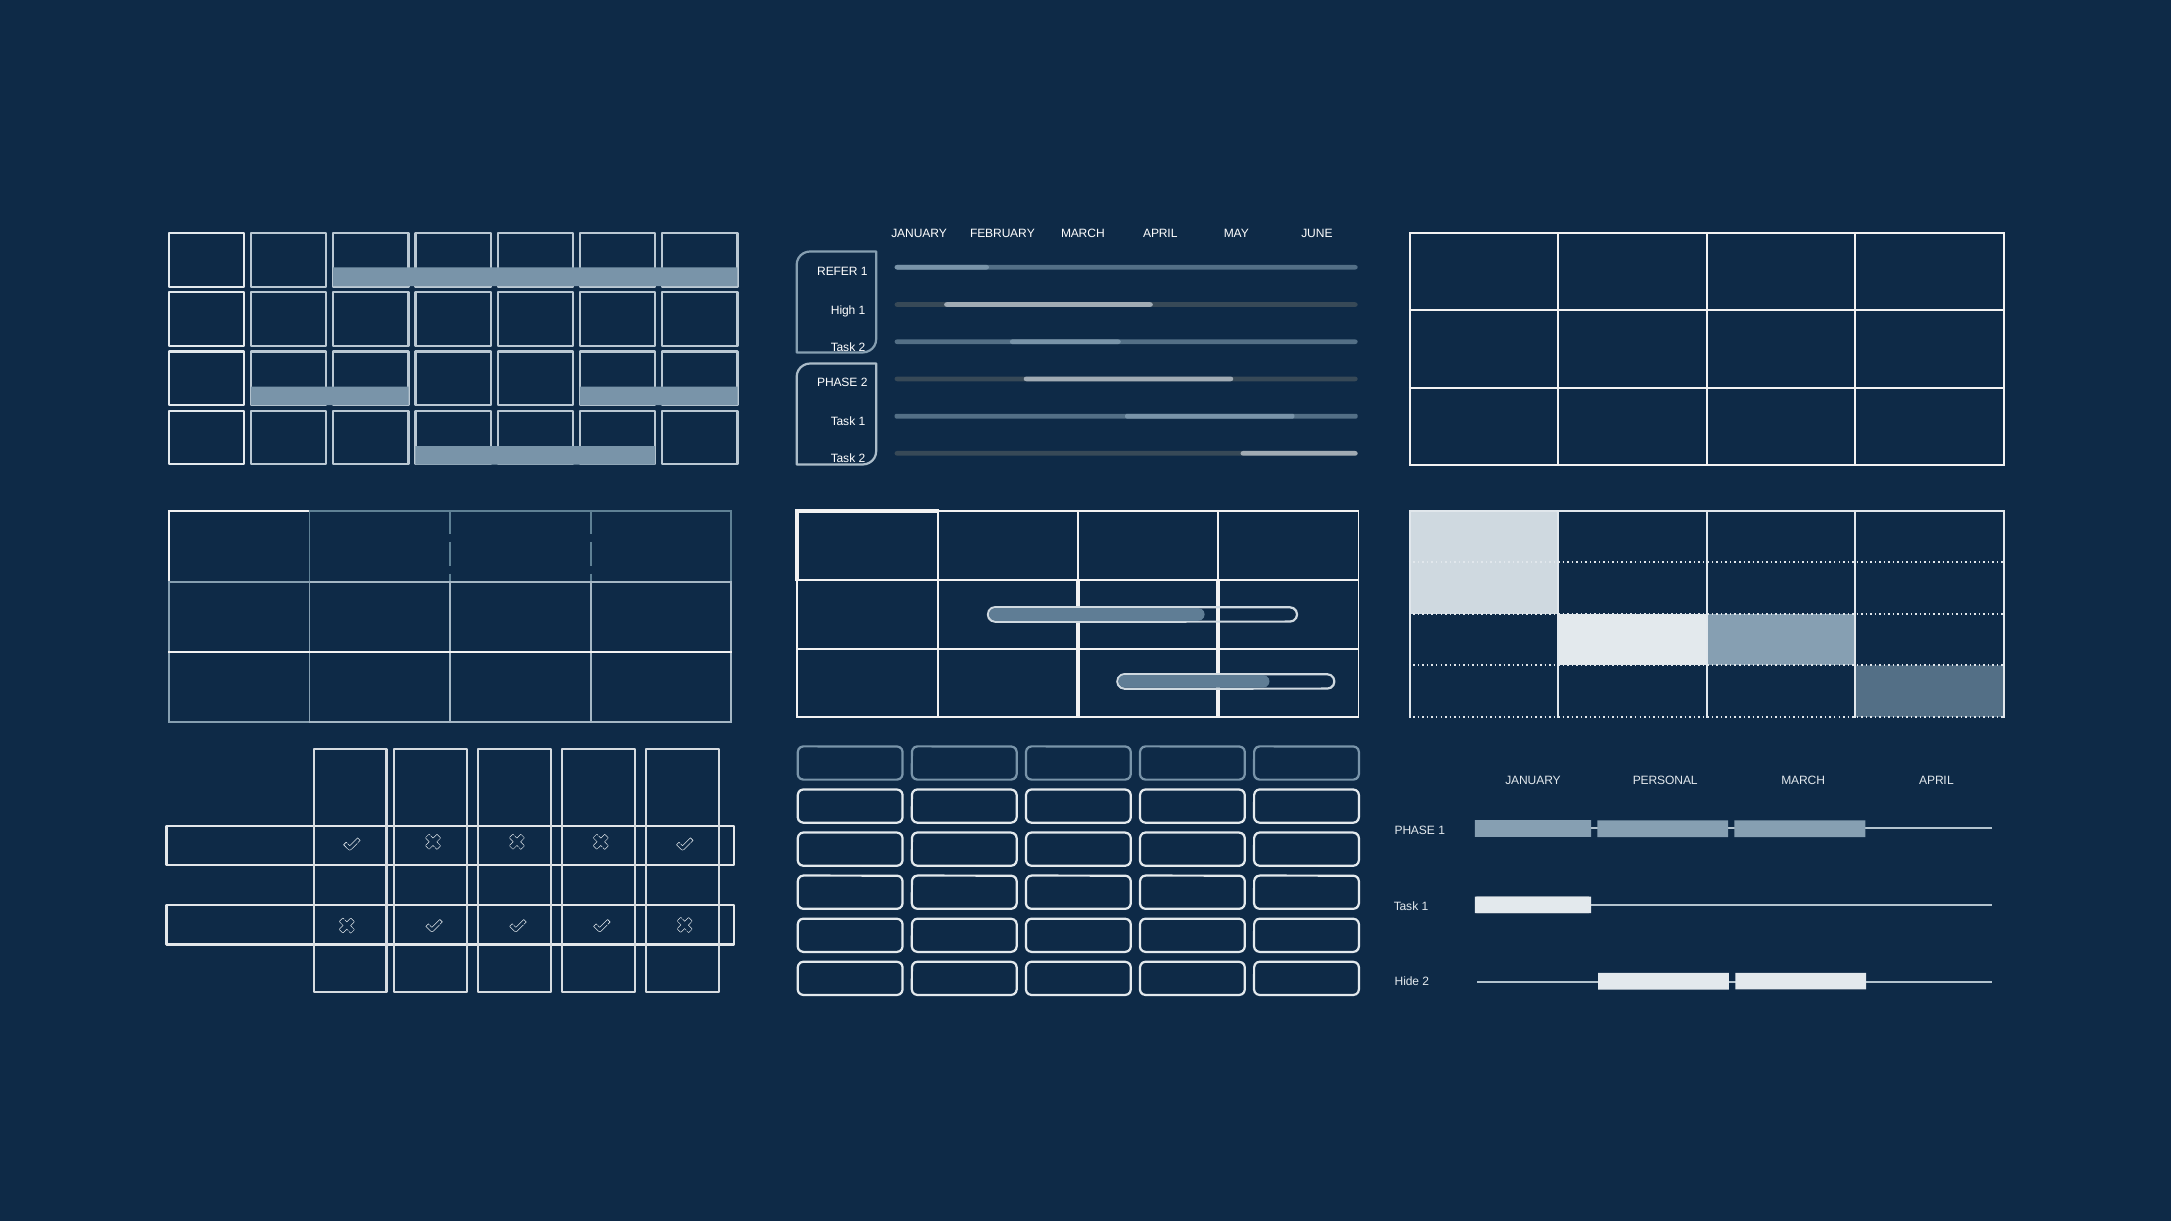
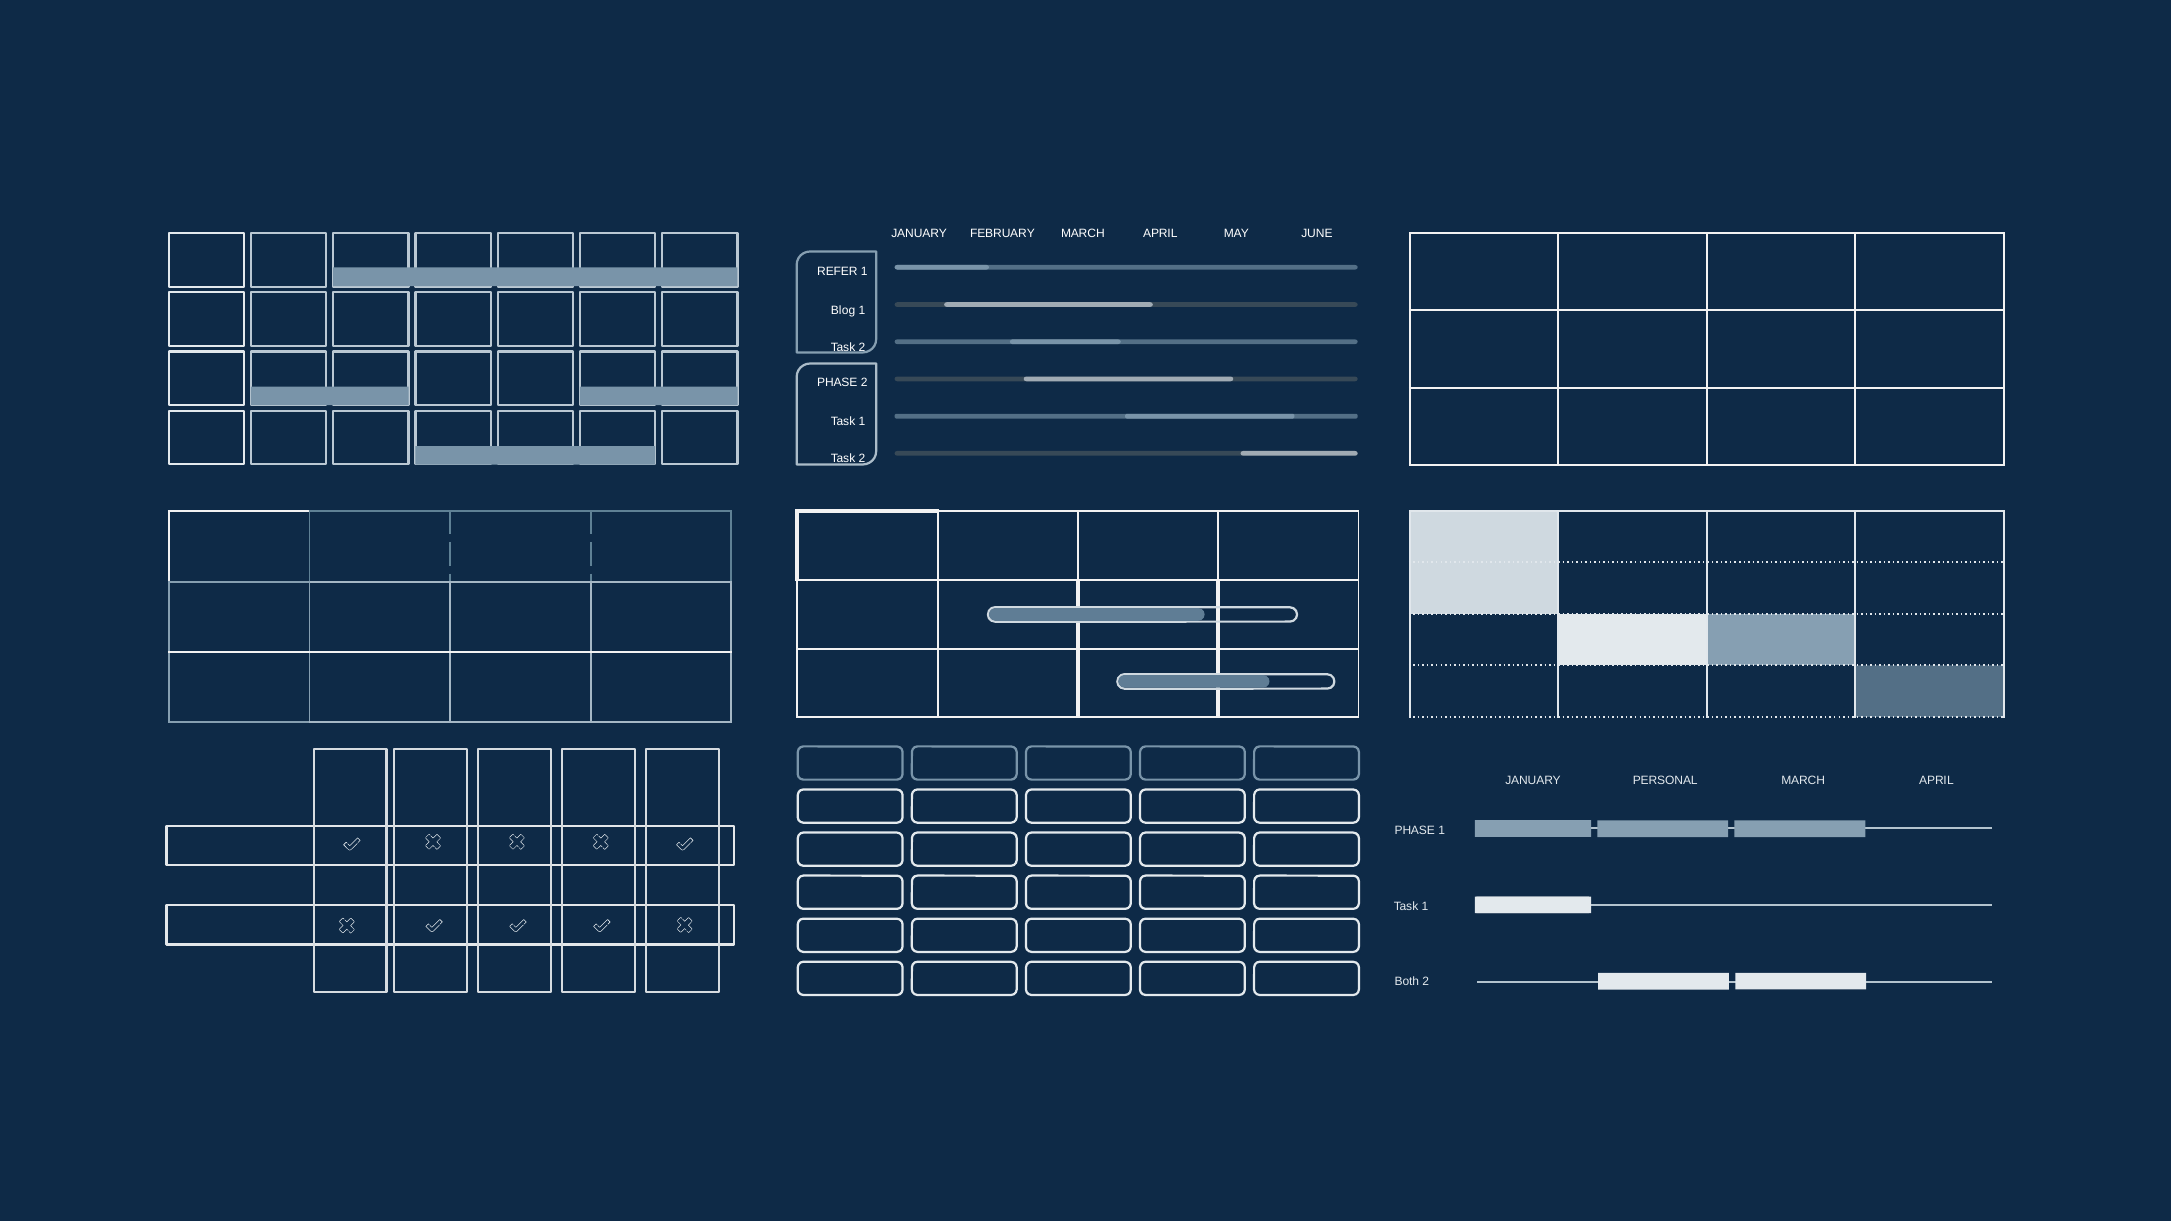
High: High -> Blog
Hide: Hide -> Both
